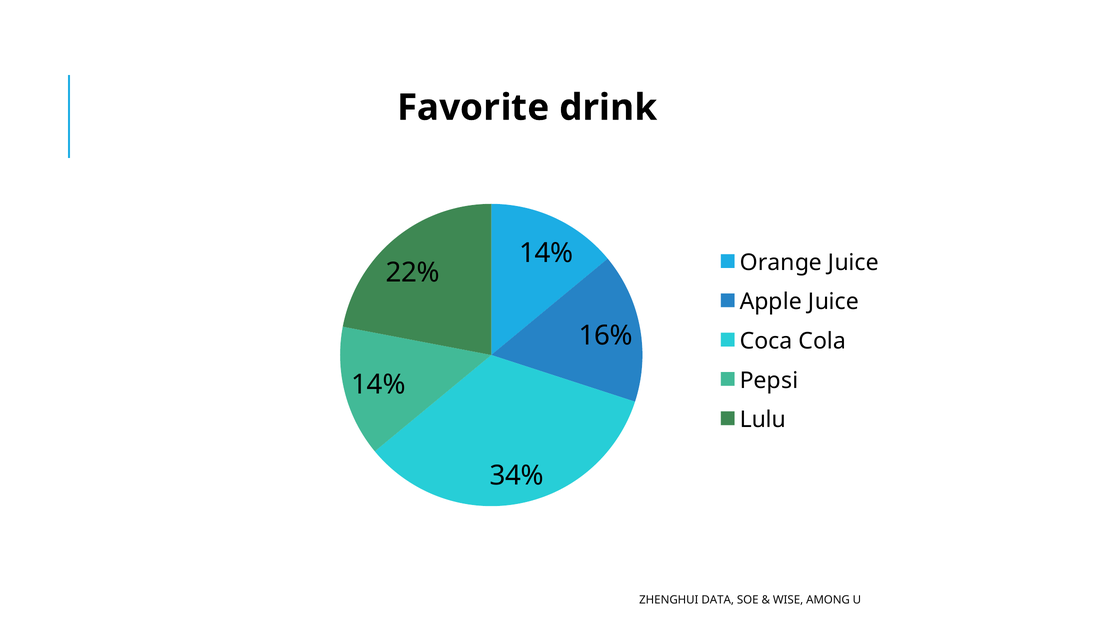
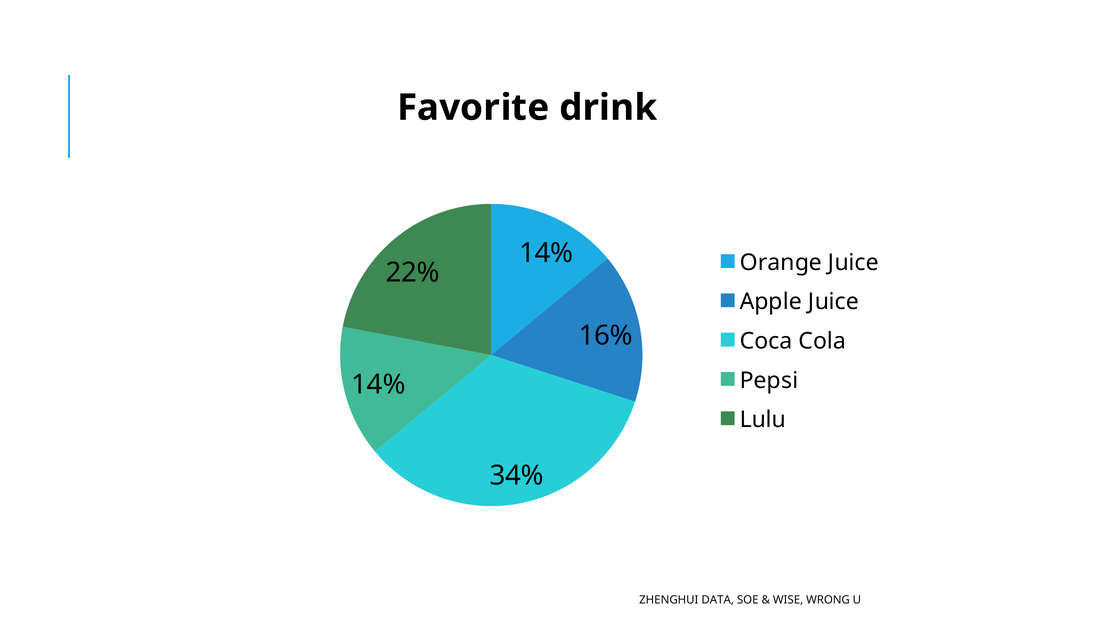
AMONG: AMONG -> WRONG
